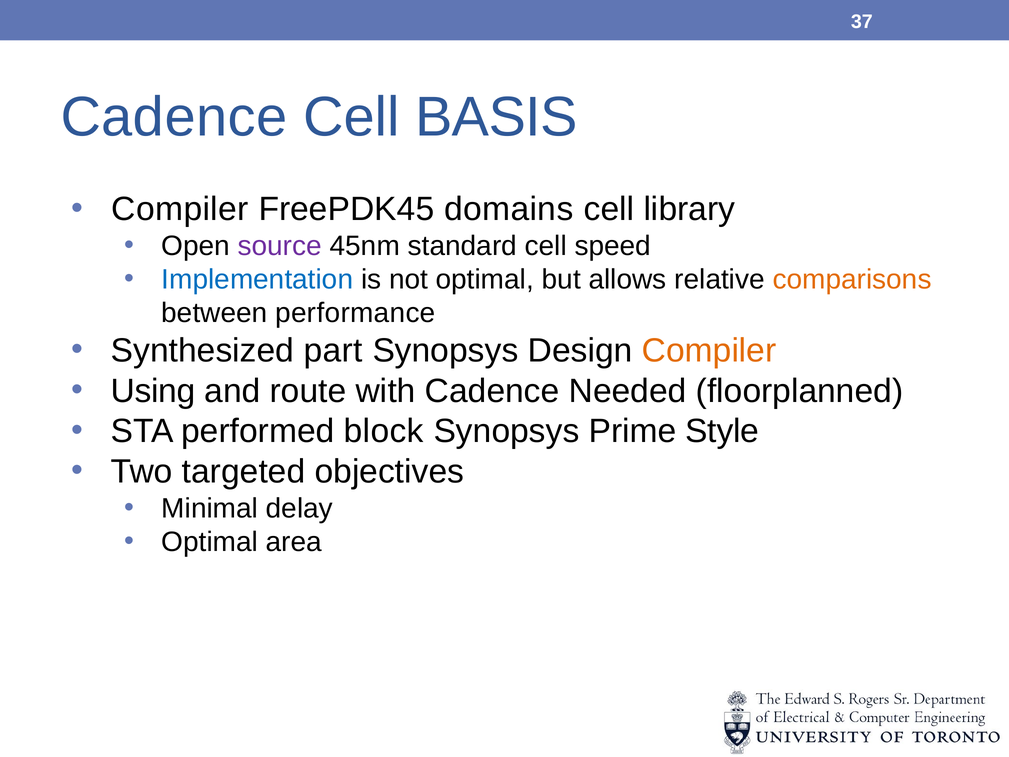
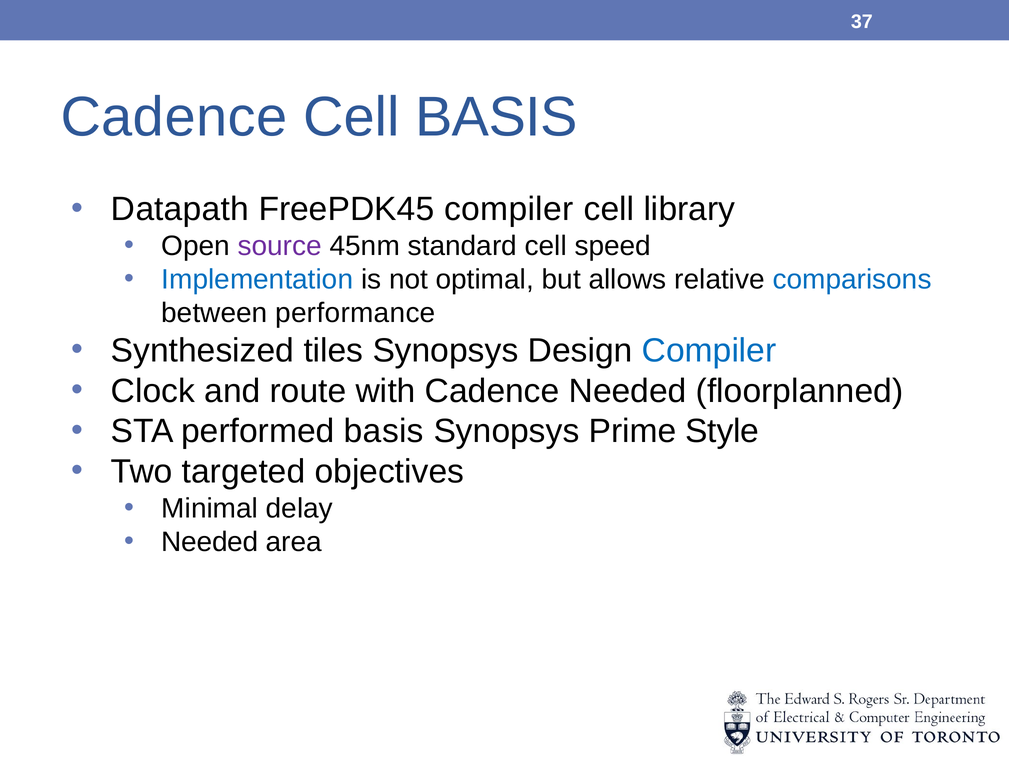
Compiler at (180, 209): Compiler -> Datapath
FreePDK45 domains: domains -> compiler
comparisons colour: orange -> blue
part: part -> tiles
Compiler at (709, 351) colour: orange -> blue
Using: Using -> Clock
performed block: block -> basis
Optimal at (210, 542): Optimal -> Needed
